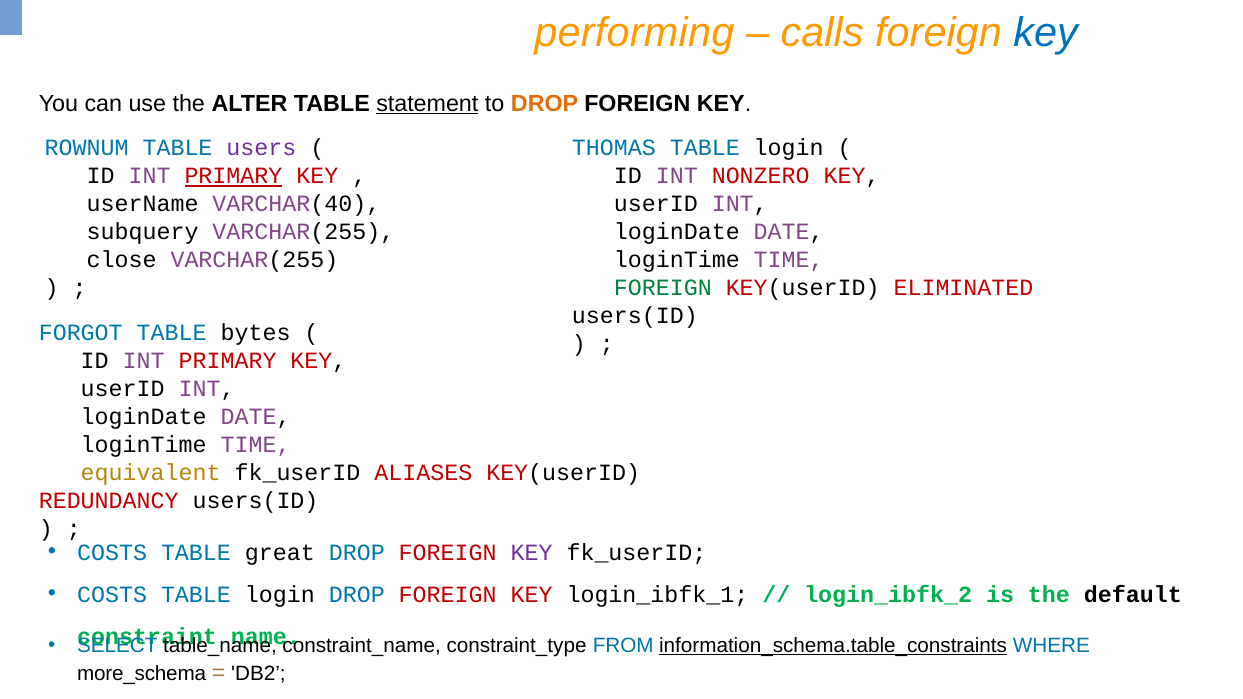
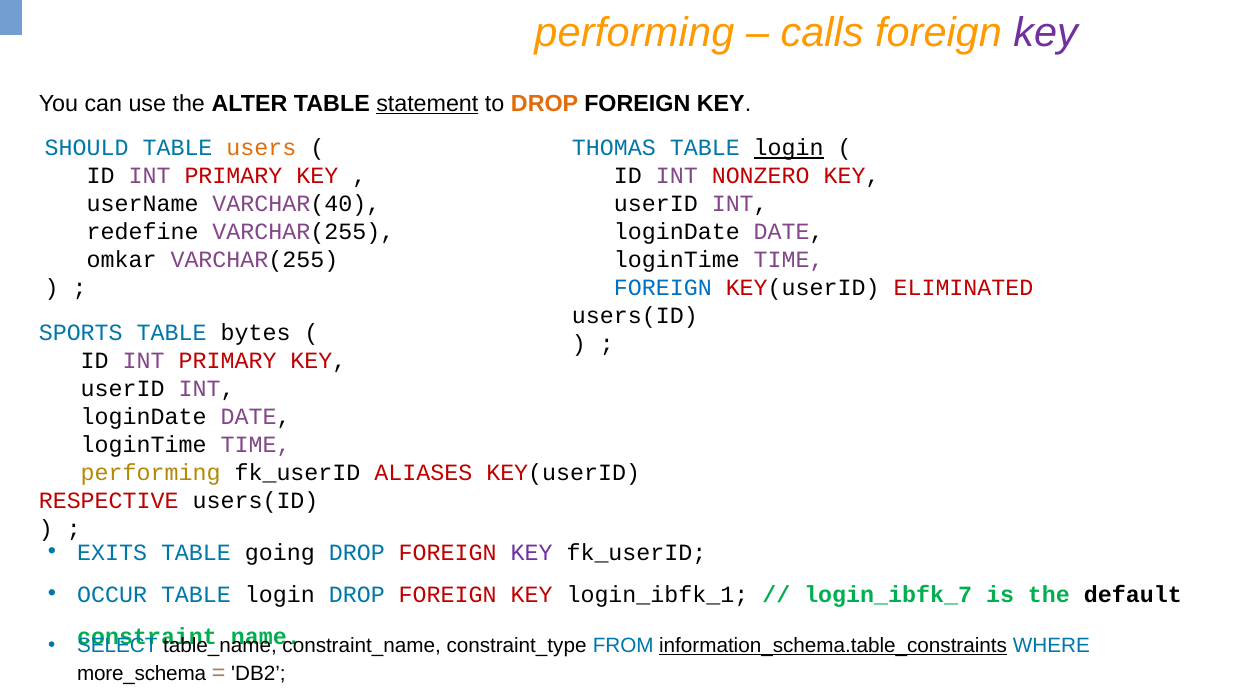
key at (1046, 32) colour: blue -> purple
ROWNUM: ROWNUM -> SHOULD
users colour: purple -> orange
login at (789, 148) underline: none -> present
PRIMARY at (233, 176) underline: present -> none
subquery: subquery -> redefine
close: close -> omkar
FOREIGN at (663, 288) colour: green -> blue
FORGOT: FORGOT -> SPORTS
equivalent at (151, 473): equivalent -> performing
REDUNDANCY: REDUNDANCY -> RESPECTIVE
COSTS at (112, 553): COSTS -> EXITS
great: great -> going
COSTS at (112, 595): COSTS -> OCCUR
login_ibfk_2: login_ibfk_2 -> login_ibfk_7
